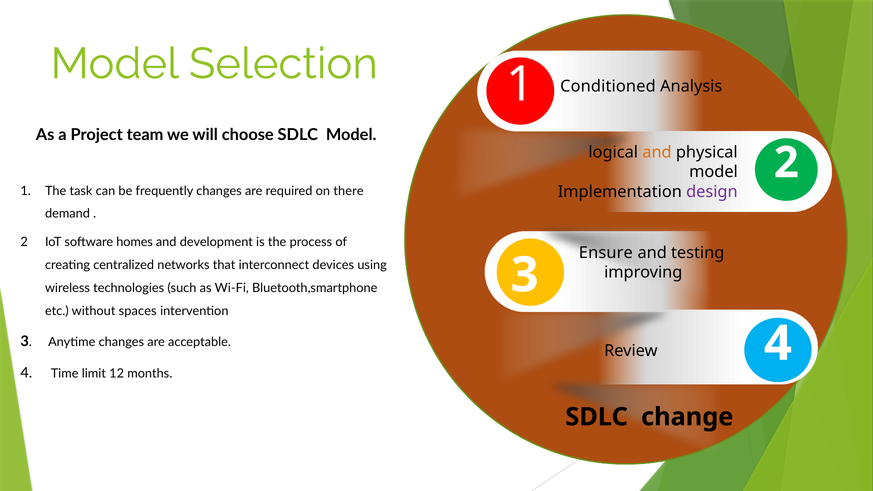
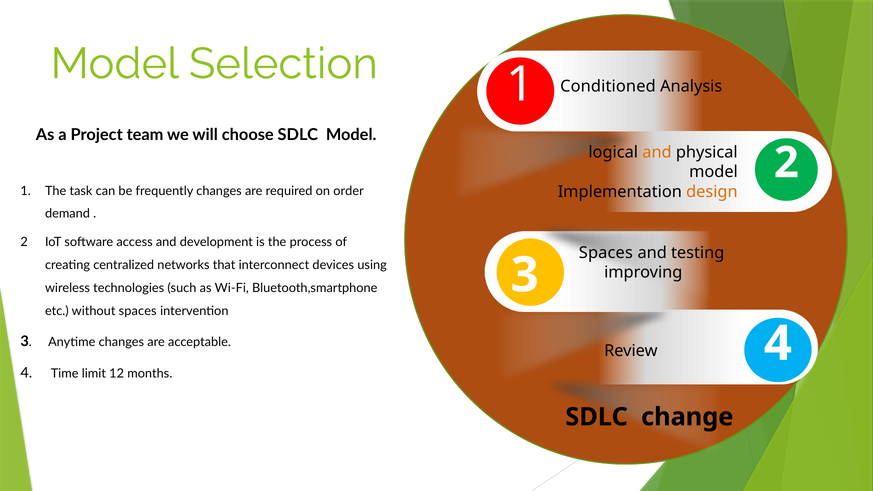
there: there -> order
design colour: purple -> orange
homes: homes -> access
Ensure at (606, 253): Ensure -> Spaces
